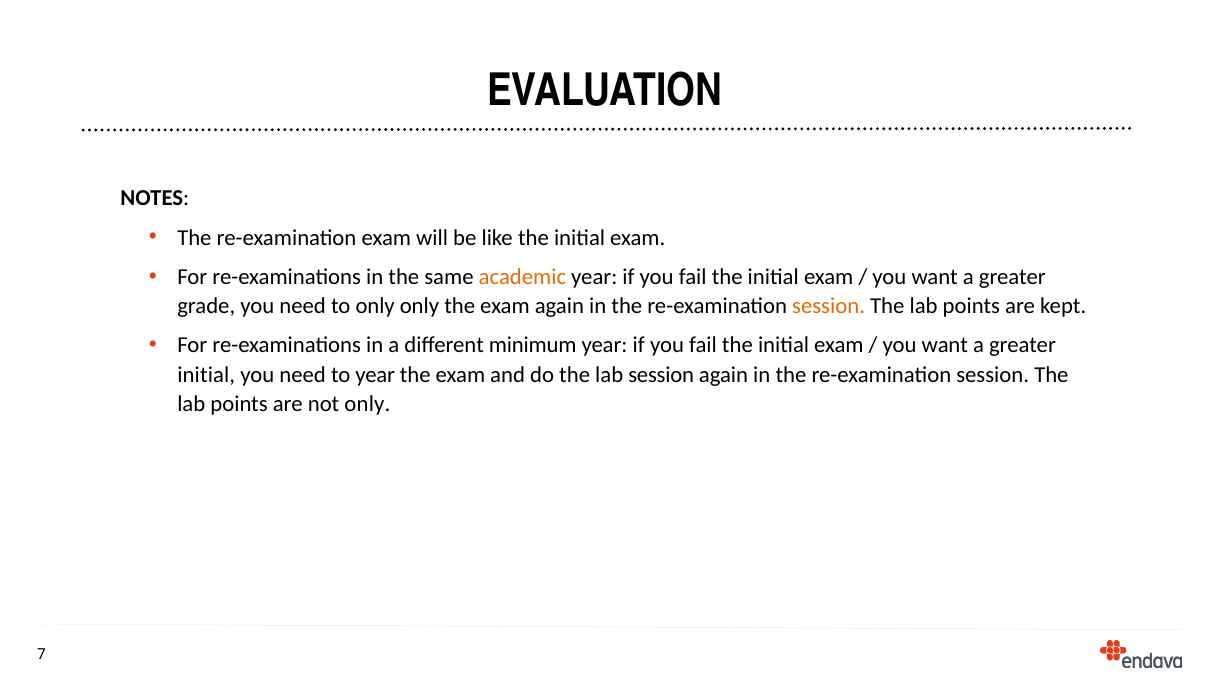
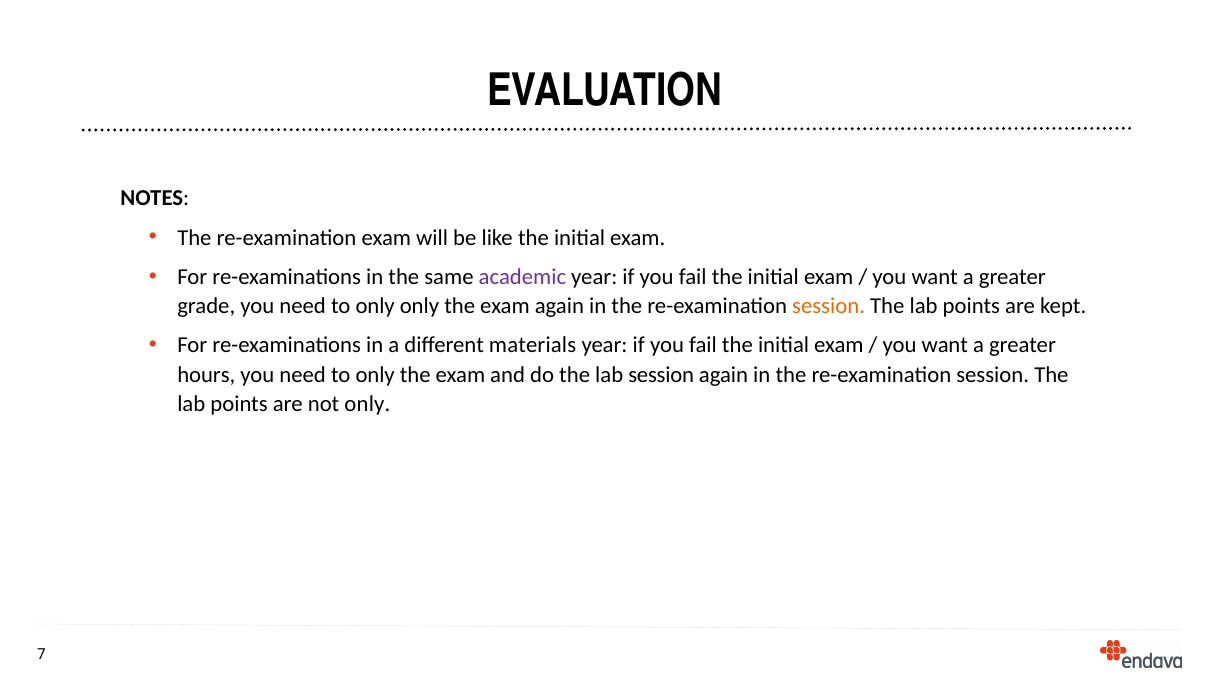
academic colour: orange -> purple
minimum: minimum -> materials
initial at (206, 375): initial -> hours
year at (375, 375): year -> only
